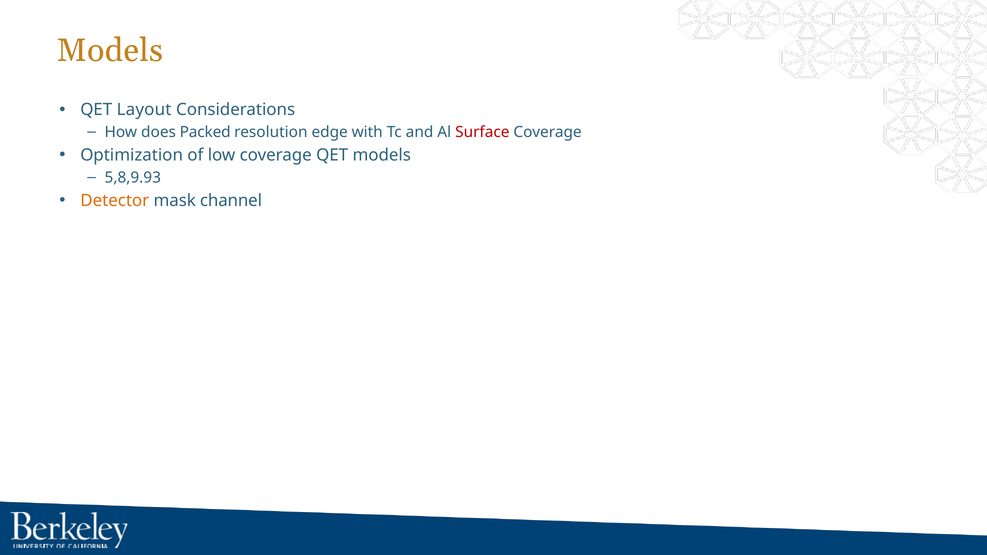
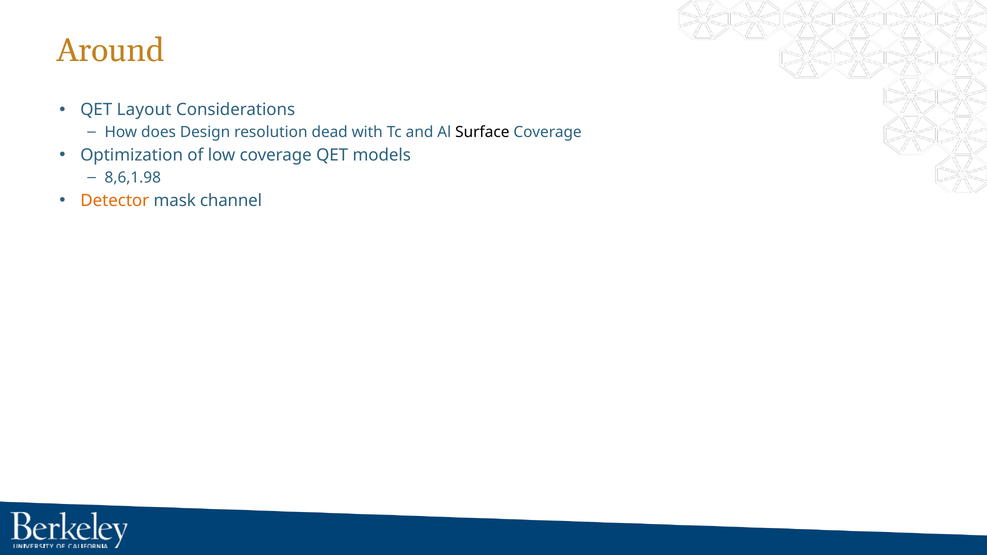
Models at (110, 51): Models -> Around
Packed: Packed -> Design
edge: edge -> dead
Surface colour: red -> black
5,8,9.93: 5,8,9.93 -> 8,6,1.98
